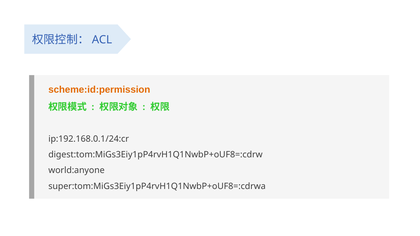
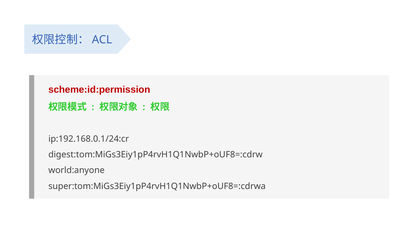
scheme:id:permission colour: orange -> red
